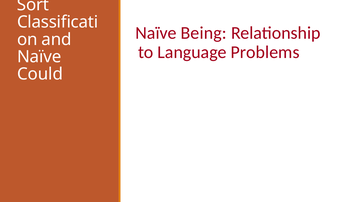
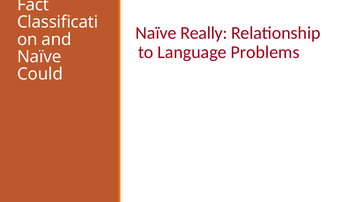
Sort: Sort -> Fact
Being: Being -> Really
